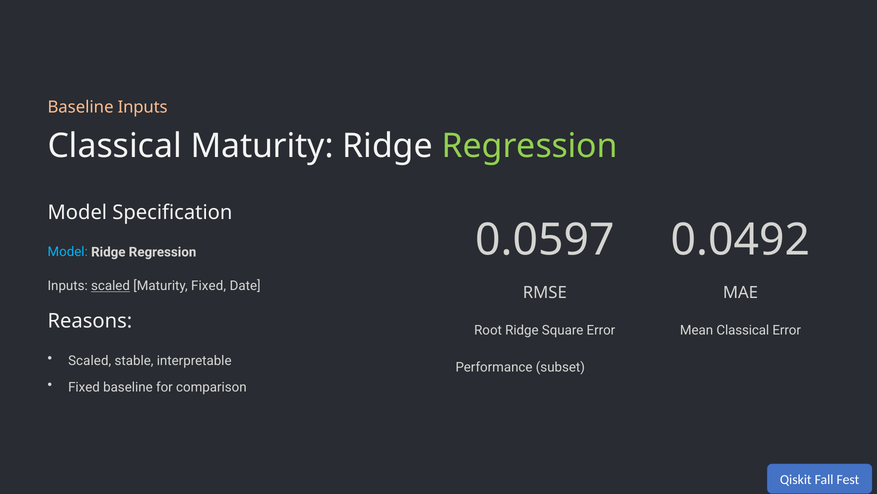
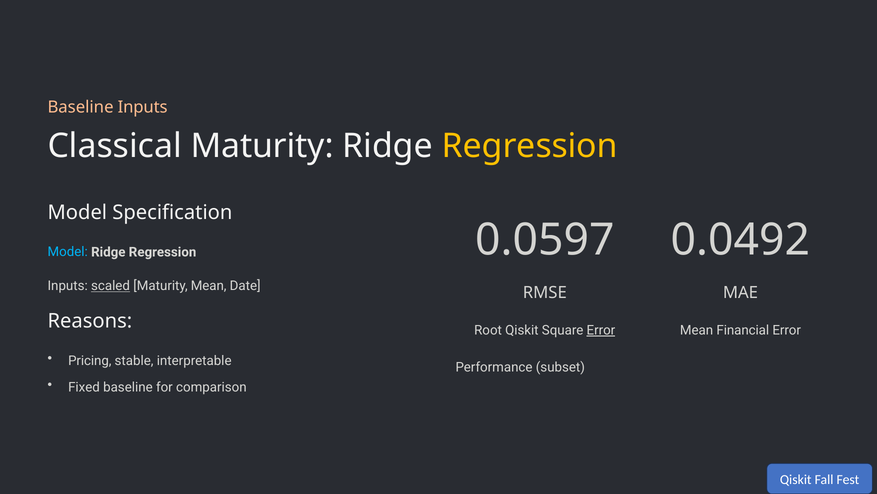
Regression at (530, 146) colour: light green -> yellow
Maturity Fixed: Fixed -> Mean
Root Ridge: Ridge -> Qiskit
Error at (601, 330) underline: none -> present
Mean Classical: Classical -> Financial
Scaled at (90, 360): Scaled -> Pricing
